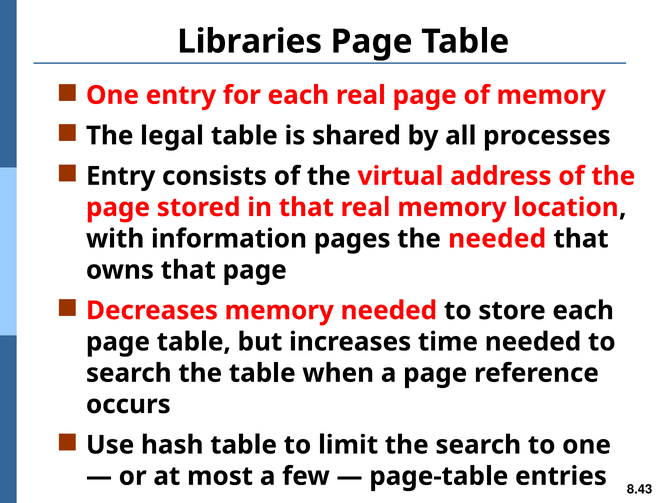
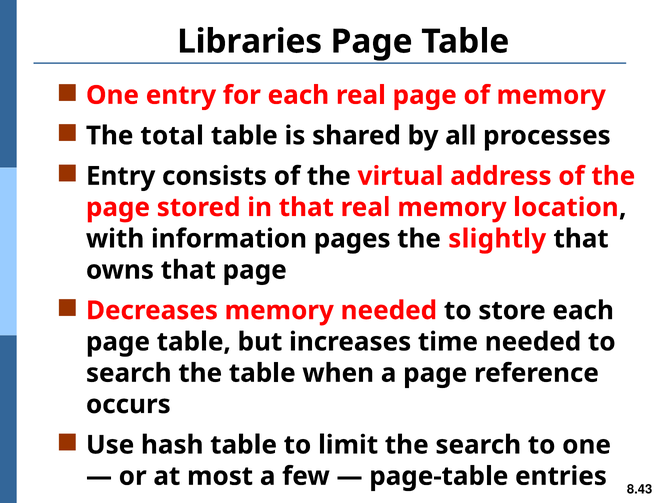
legal: legal -> total
the needed: needed -> slightly
